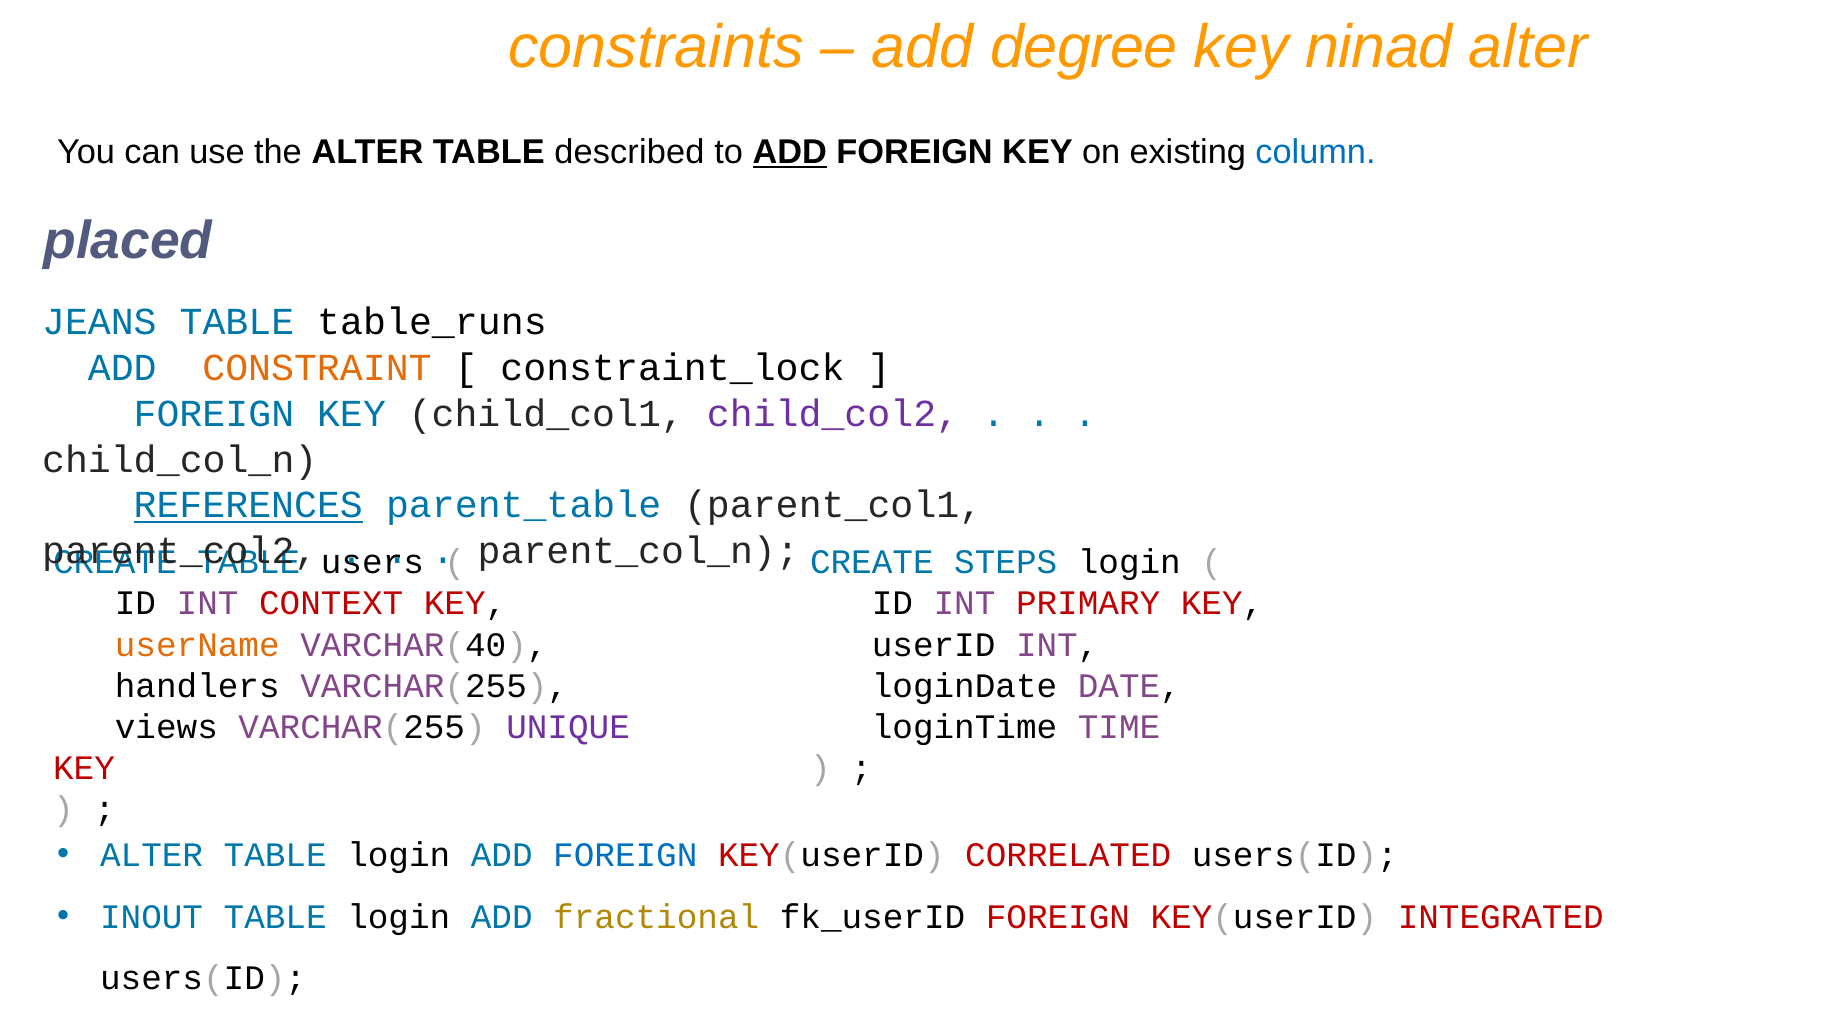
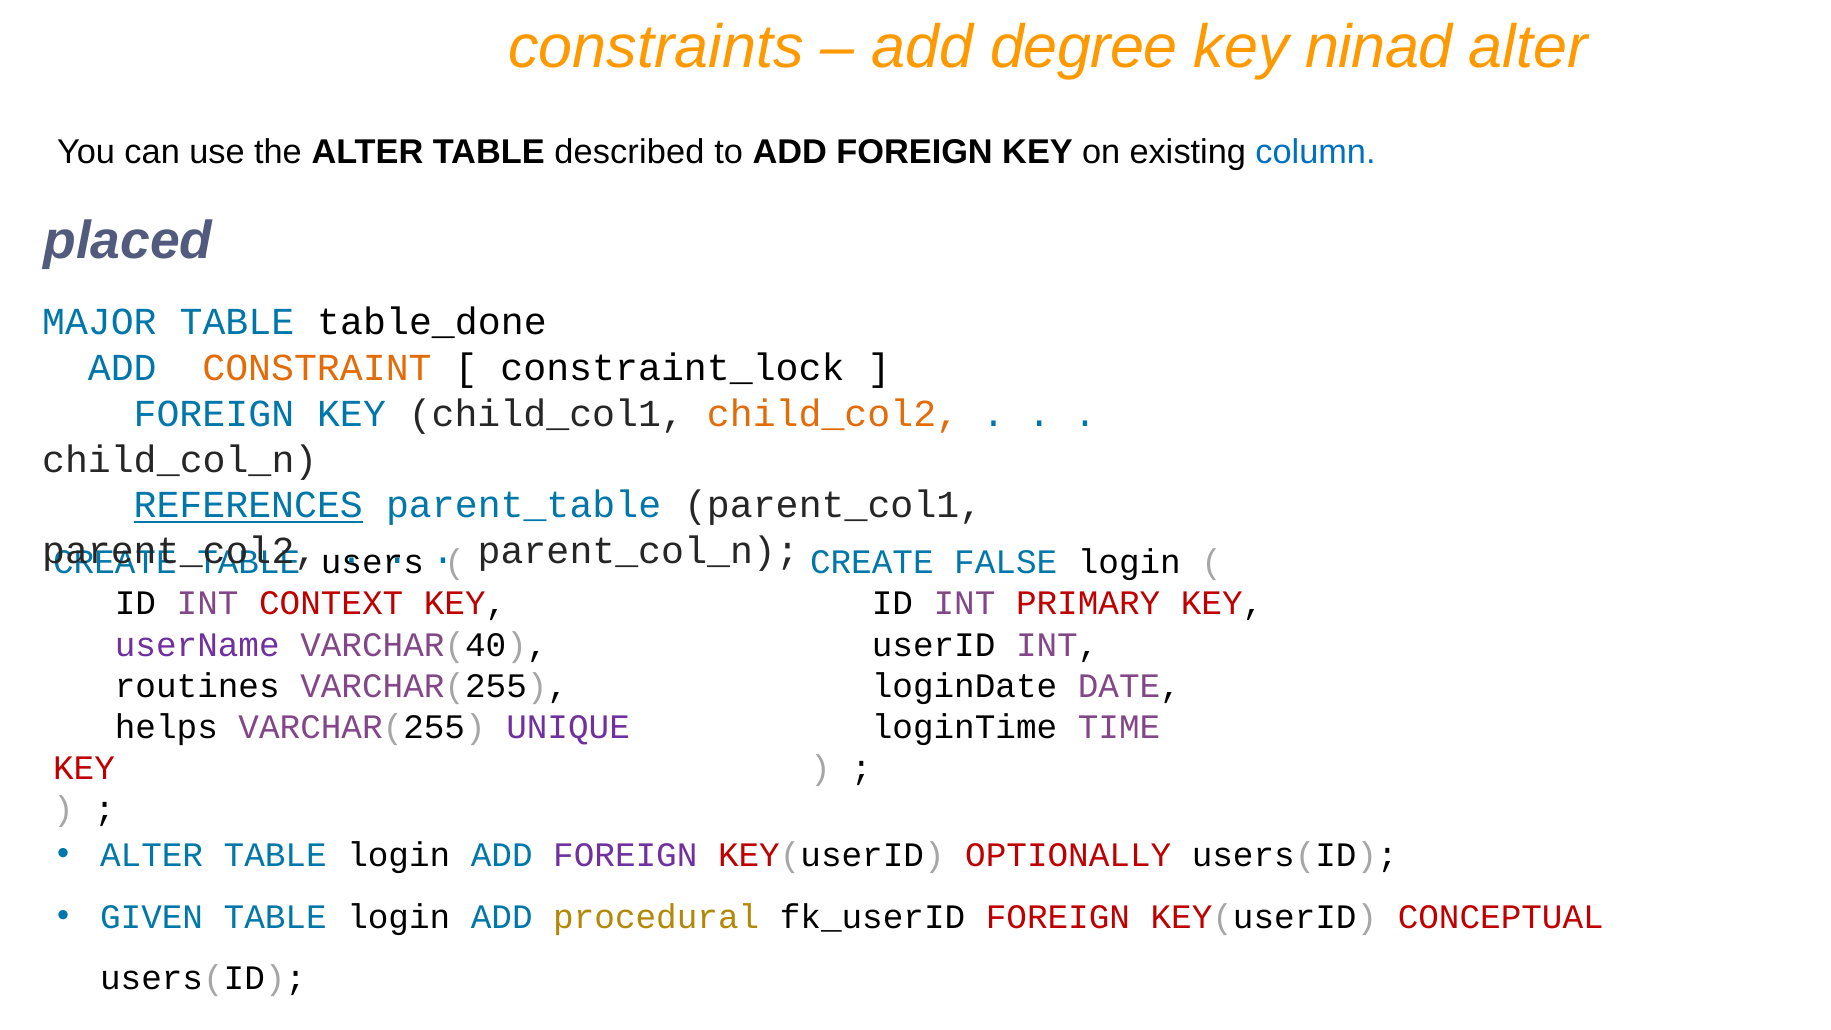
ADD at (790, 153) underline: present -> none
JEANS: JEANS -> MAJOR
table_runs: table_runs -> table_done
child_col2 colour: purple -> orange
STEPS: STEPS -> FALSE
userName colour: orange -> purple
handlers: handlers -> routines
views: views -> helps
FOREIGN at (625, 855) colour: blue -> purple
CORRELATED: CORRELATED -> OPTIONALLY
INOUT: INOUT -> GIVEN
fractional: fractional -> procedural
INTEGRATED: INTEGRATED -> CONCEPTUAL
